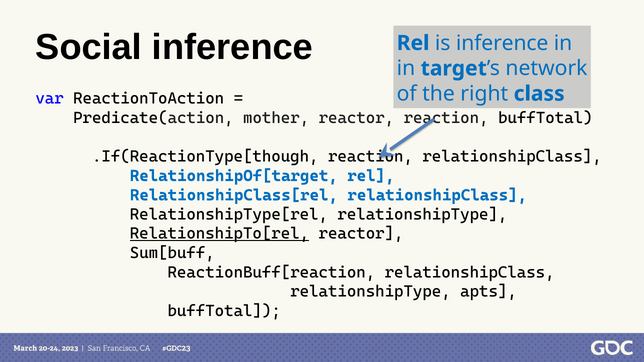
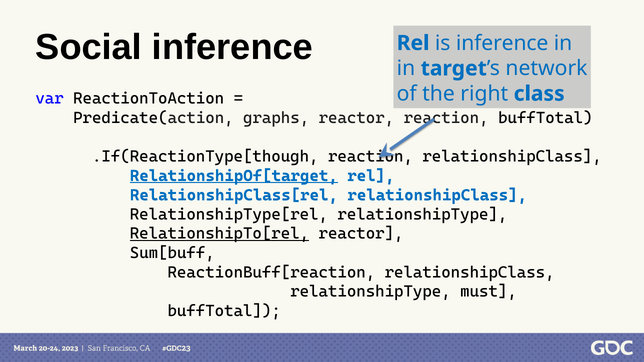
mother: mother -> graphs
RelationshipOf[target underline: none -> present
apts: apts -> must
